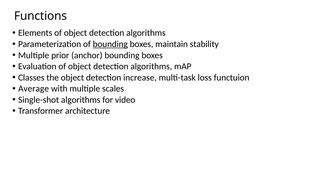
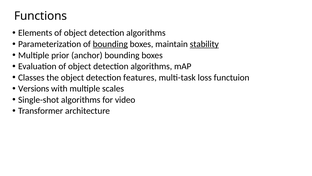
stability underline: none -> present
increase: increase -> features
Average: Average -> Versions
